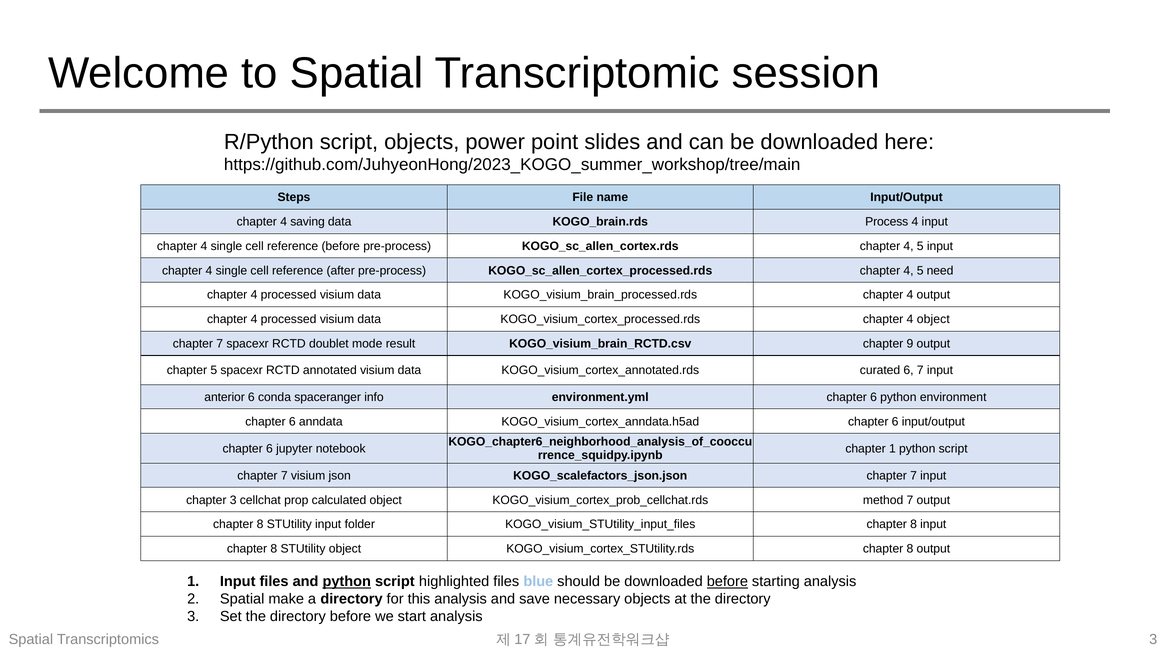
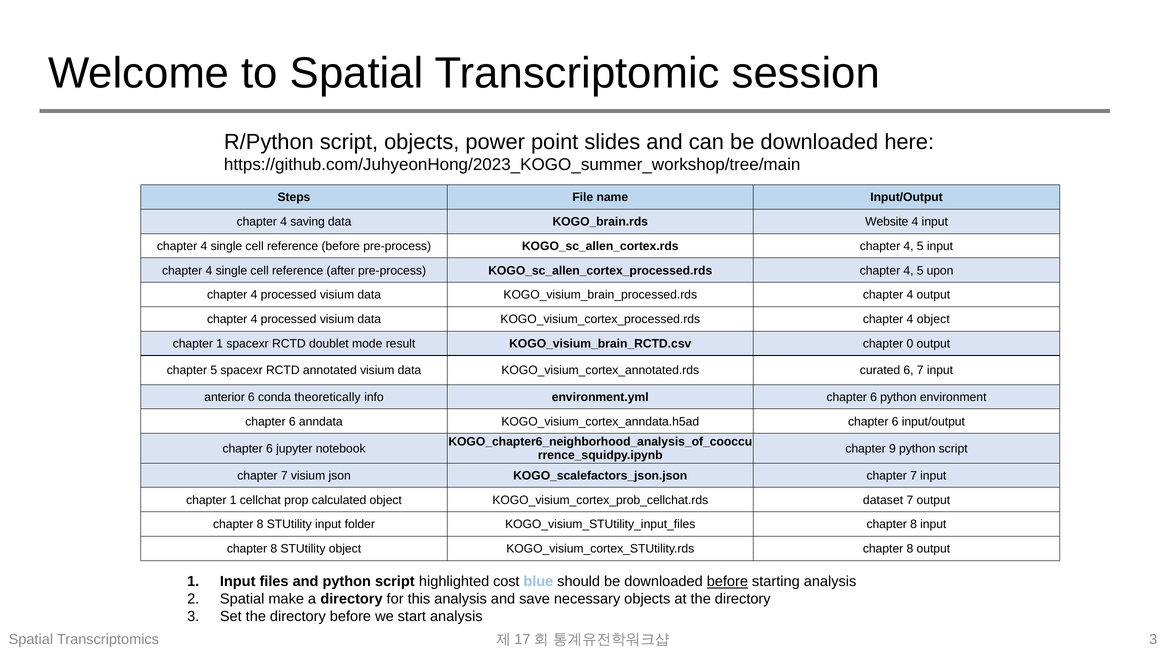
Process: Process -> Website
need: need -> upon
7 at (220, 344): 7 -> 1
9: 9 -> 0
spaceranger: spaceranger -> theoretically
chapter 1: 1 -> 9
3 at (233, 500): 3 -> 1
method: method -> dataset
python at (347, 581) underline: present -> none
highlighted files: files -> cost
